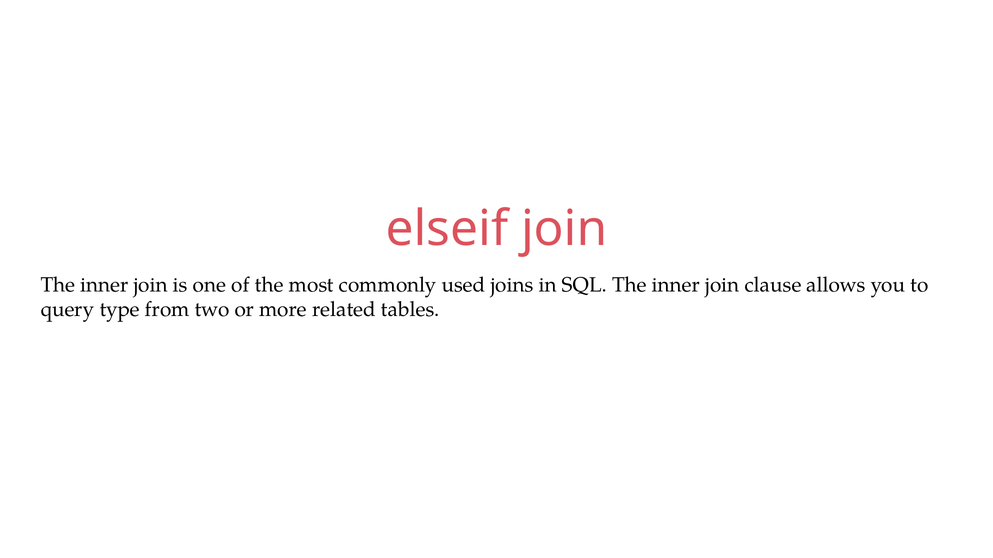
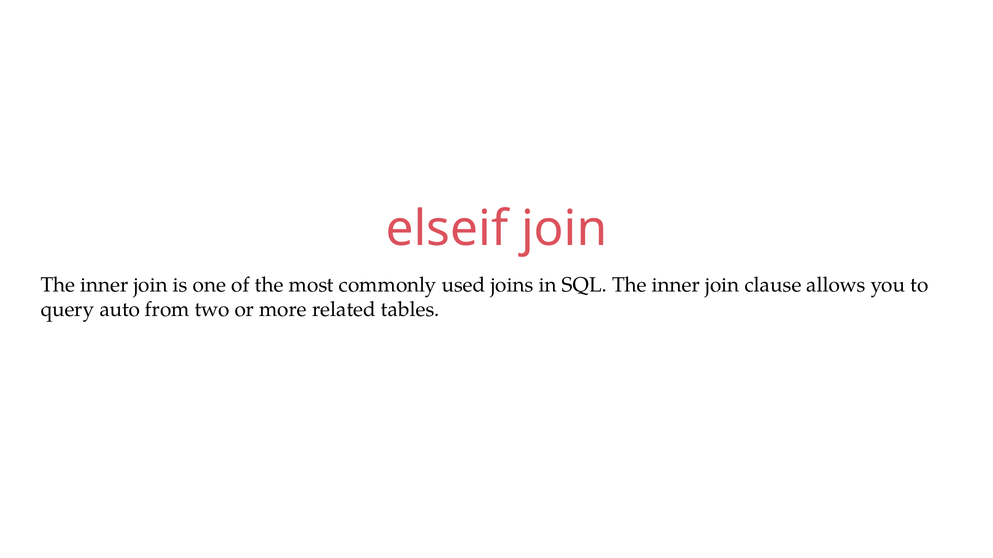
type: type -> auto
